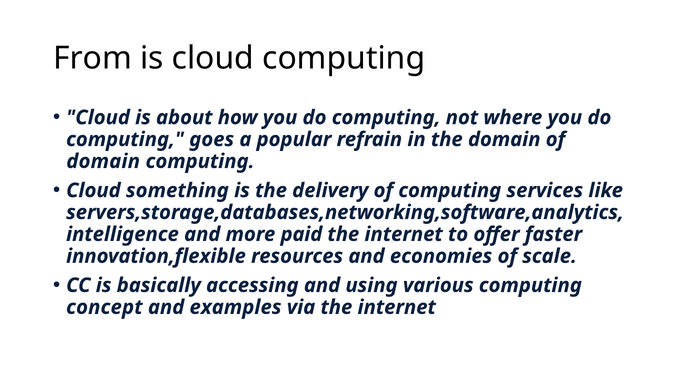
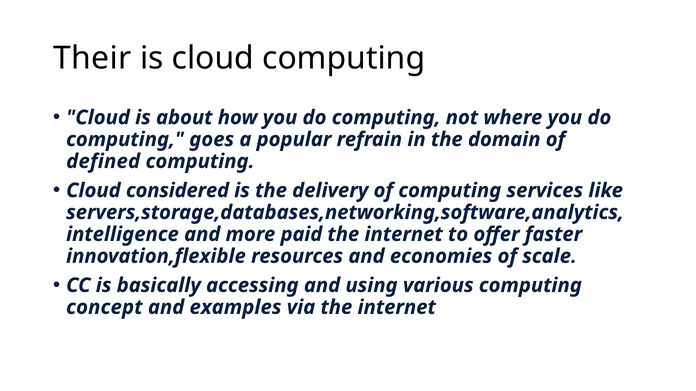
From: From -> Their
domain at (103, 162): domain -> defined
something: something -> considered
